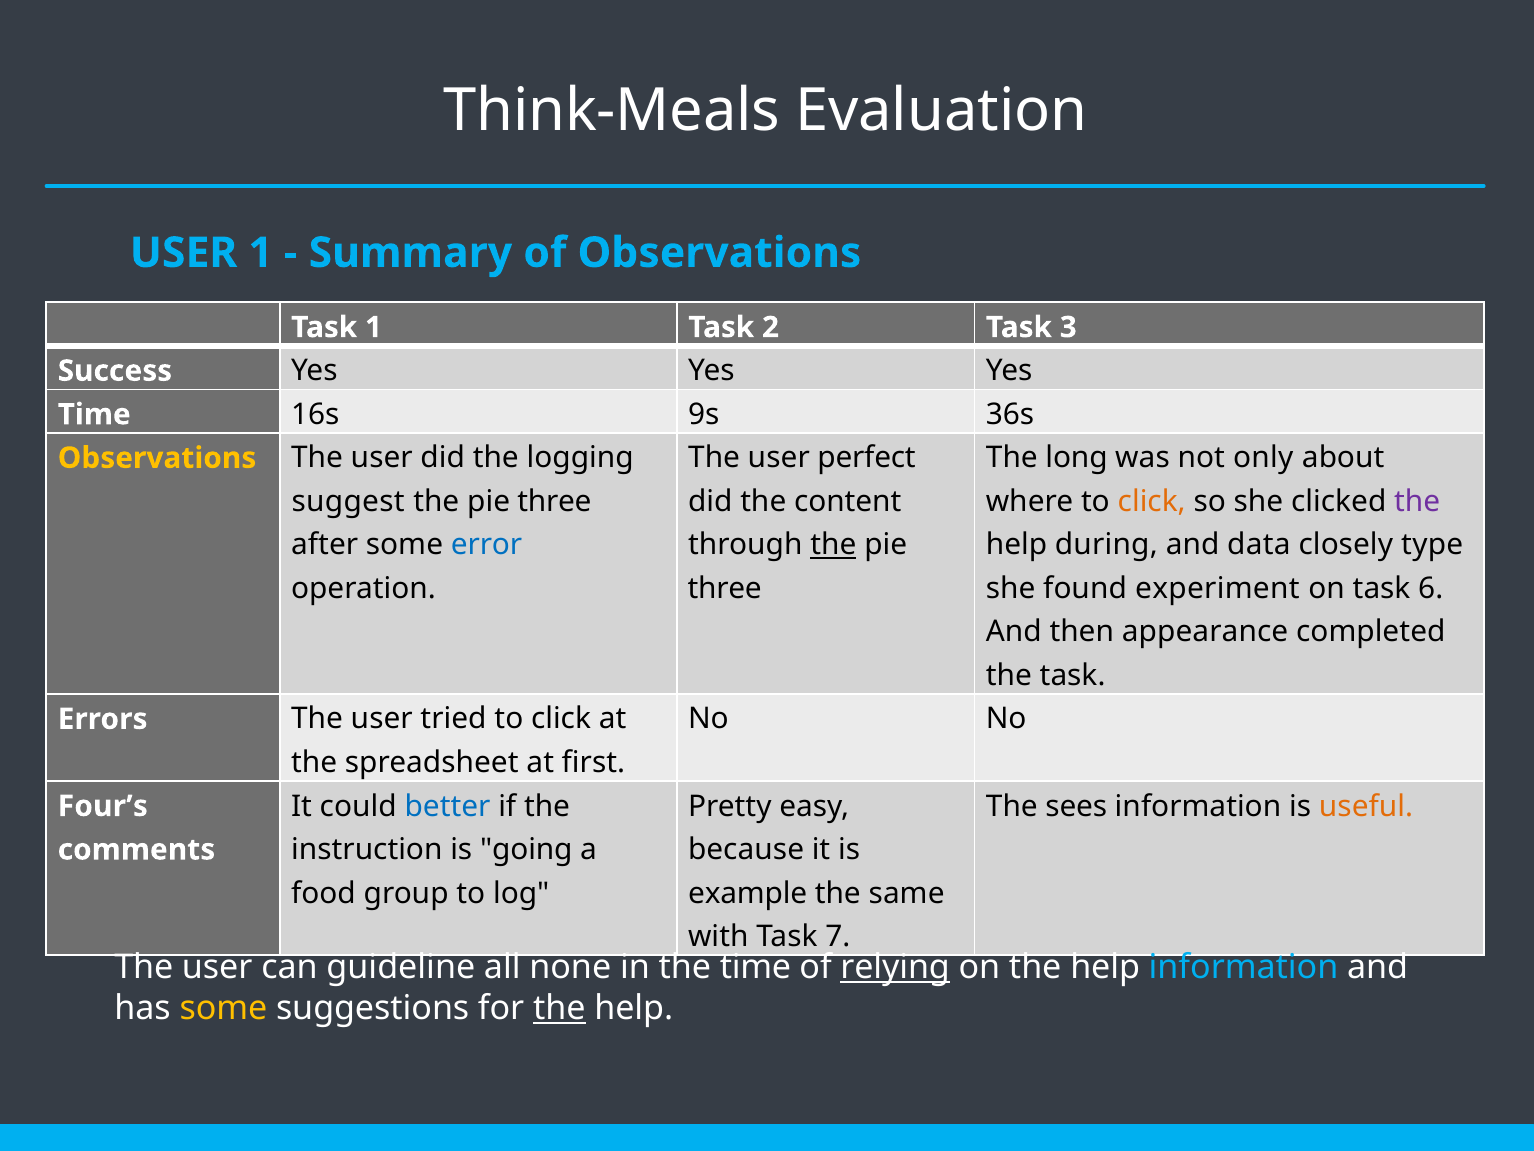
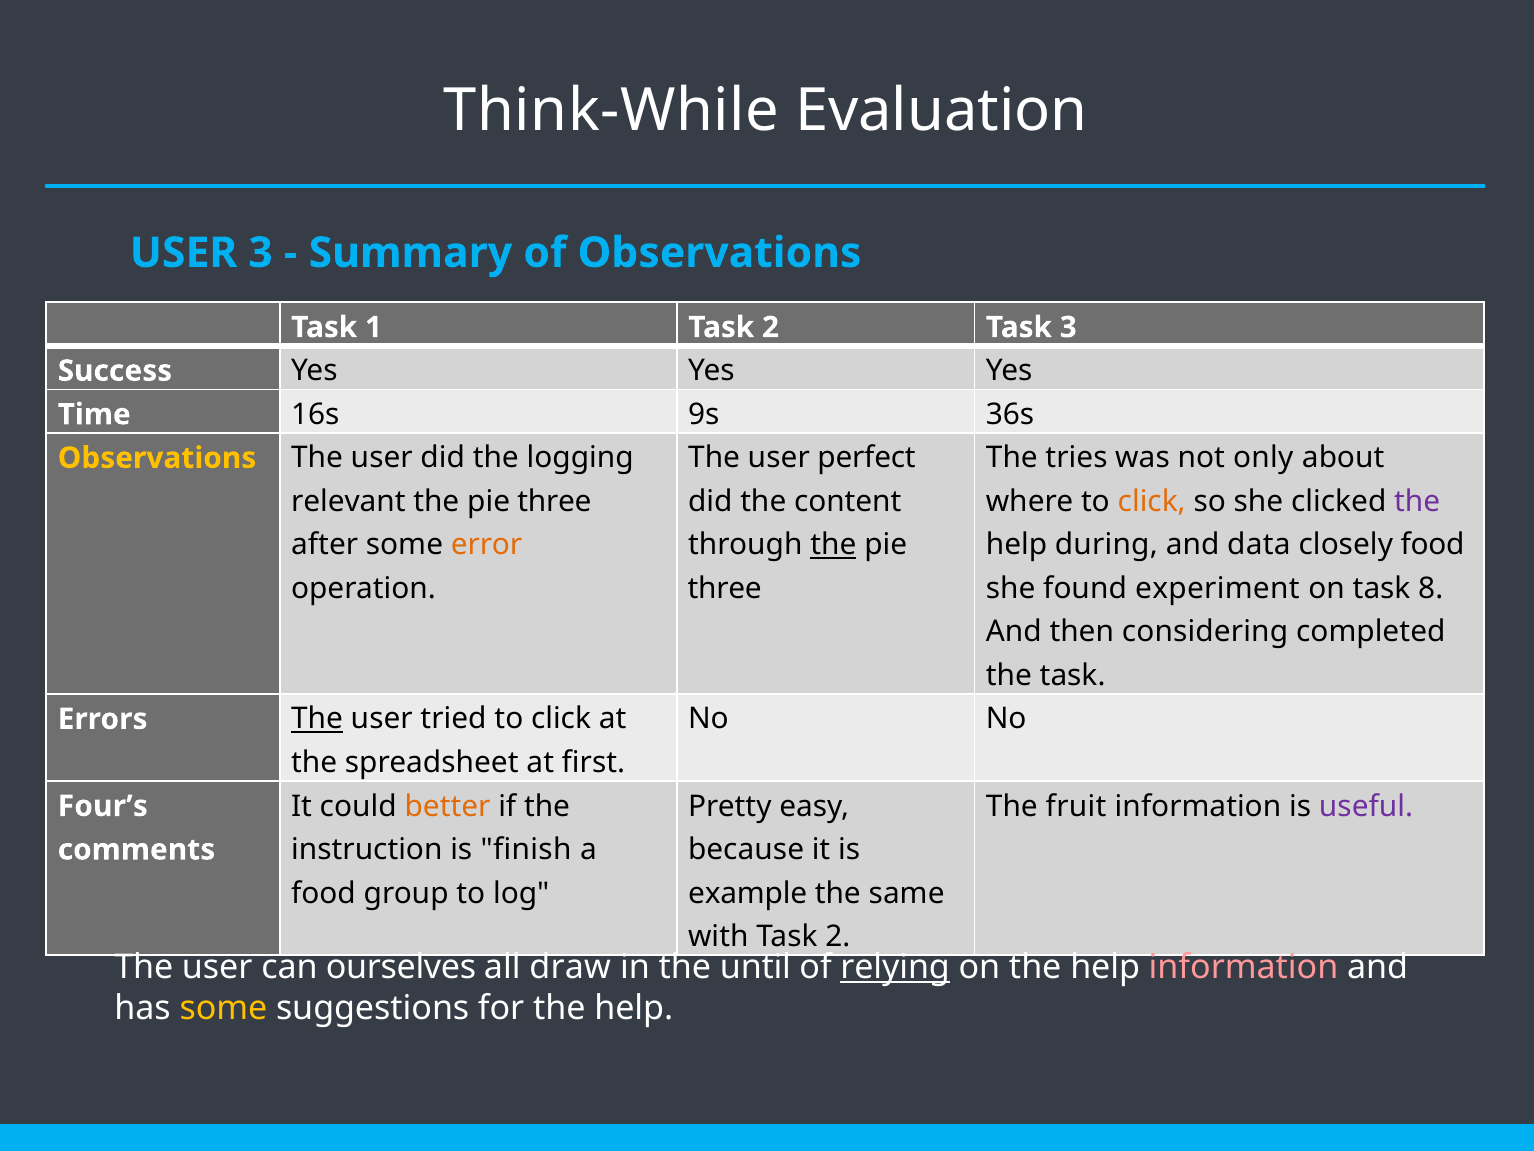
Think-Meals: Think-Meals -> Think-While
USER 1: 1 -> 3
long: long -> tries
suggest: suggest -> relevant
error colour: blue -> orange
closely type: type -> food
6: 6 -> 8
appearance: appearance -> considering
The at (317, 719) underline: none -> present
better colour: blue -> orange
sees: sees -> fruit
useful colour: orange -> purple
going: going -> finish
with Task 7: 7 -> 2
guideline: guideline -> ourselves
none: none -> draw
the time: time -> until
information at (1244, 967) colour: light blue -> pink
the at (559, 1008) underline: present -> none
